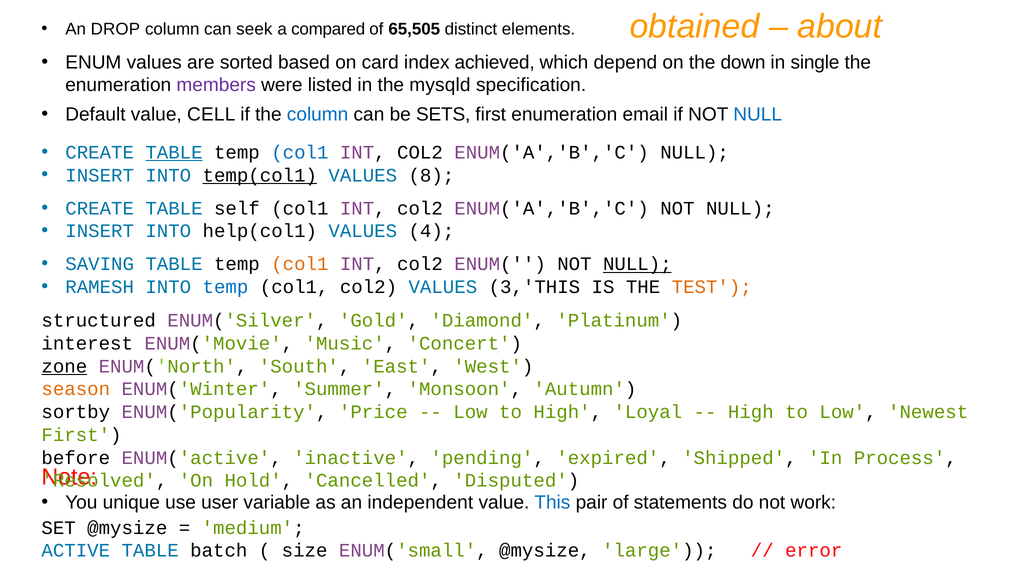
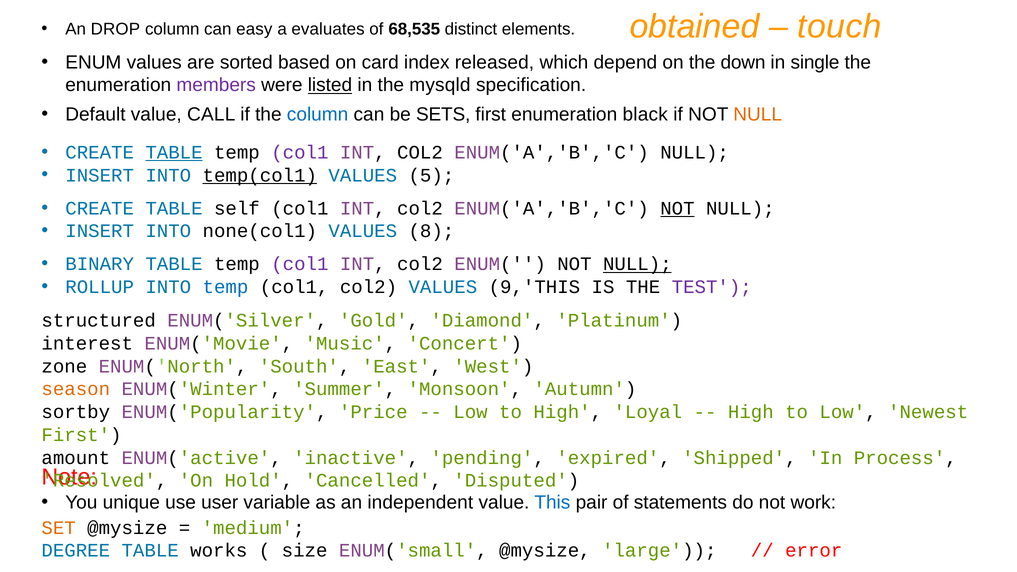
about: about -> touch
seek: seek -> easy
compared: compared -> evaluates
65,505: 65,505 -> 68,535
achieved: achieved -> released
listed underline: none -> present
CELL: CELL -> CALL
email: email -> black
NULL at (758, 114) colour: blue -> orange
col1 at (300, 152) colour: blue -> purple
8: 8 -> 5
NOT at (677, 208) underline: none -> present
help(col1: help(col1 -> none(col1
4: 4 -> 8
SAVING: SAVING -> BINARY
col1 at (300, 264) colour: orange -> purple
RAMESH: RAMESH -> ROLLUP
3,'THIS: 3,'THIS -> 9,'THIS
TEST colour: orange -> purple
zone underline: present -> none
before: before -> amount
SET colour: black -> orange
ACTIVE: ACTIVE -> DEGREE
batch: batch -> works
